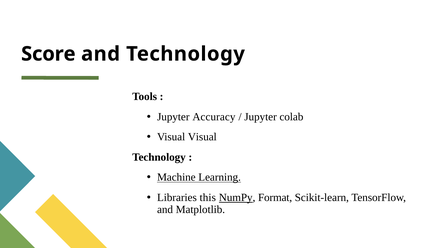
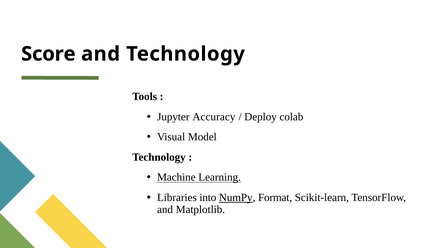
Jupyter at (261, 117): Jupyter -> Deploy
Visual Visual: Visual -> Model
this: this -> into
